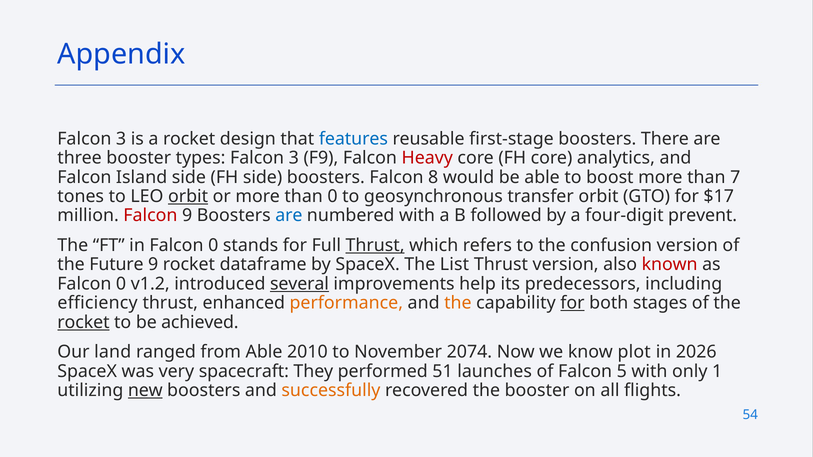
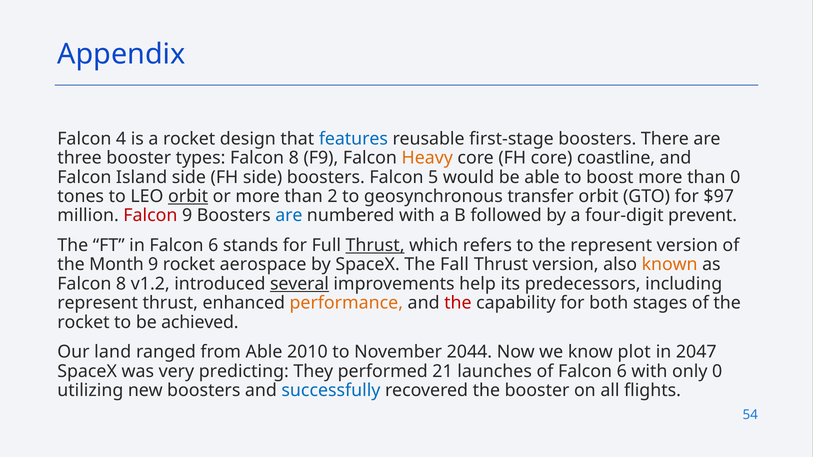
3 at (121, 139): 3 -> 4
types Falcon 3: 3 -> 8
Heavy colour: red -> orange
analytics: analytics -> coastline
8: 8 -> 5
than 7: 7 -> 0
than 0: 0 -> 2
$17: $17 -> $97
in Falcon 0: 0 -> 6
the confusion: confusion -> represent
Future: Future -> Month
dataframe: dataframe -> aerospace
List: List -> Fall
known colour: red -> orange
0 at (121, 284): 0 -> 8
efficiency at (98, 303): efficiency -> represent
the at (458, 303) colour: orange -> red
for at (572, 303) underline: present -> none
rocket at (83, 322) underline: present -> none
2074: 2074 -> 2044
2026: 2026 -> 2047
spacecraft: spacecraft -> predicting
51: 51 -> 21
of Falcon 5: 5 -> 6
only 1: 1 -> 0
new underline: present -> none
successfully colour: orange -> blue
